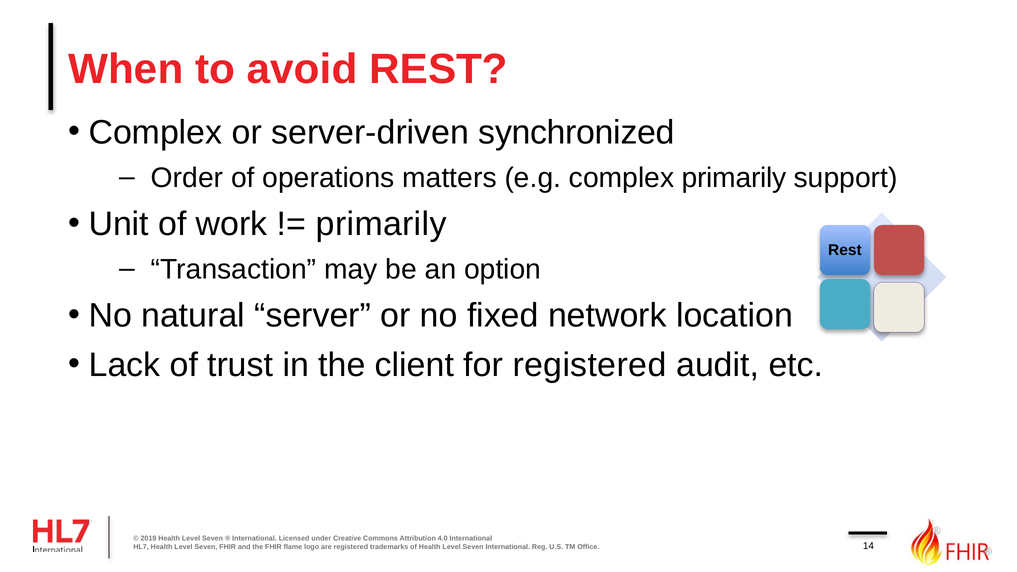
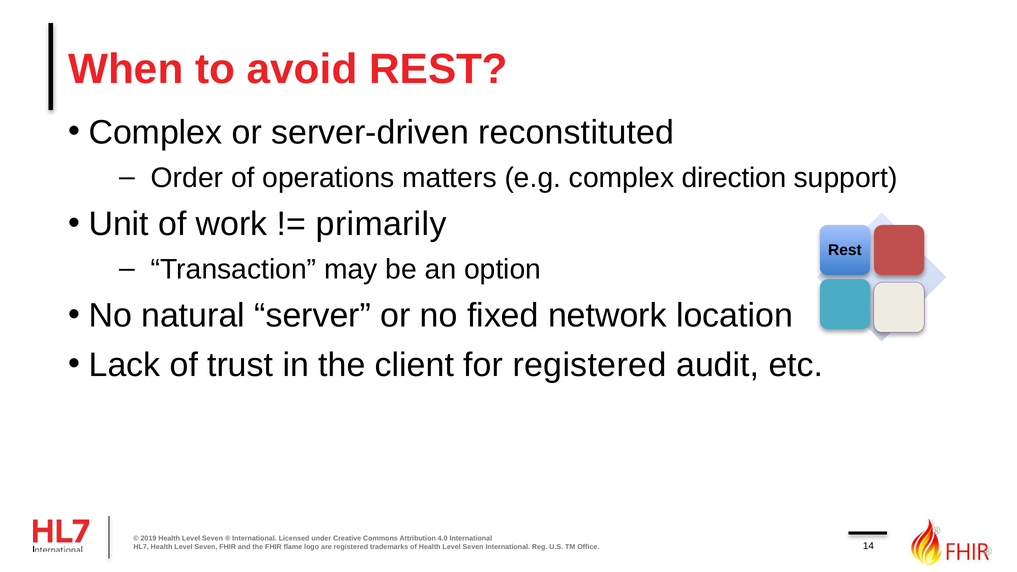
synchronized: synchronized -> reconstituted
complex primarily: primarily -> direction
